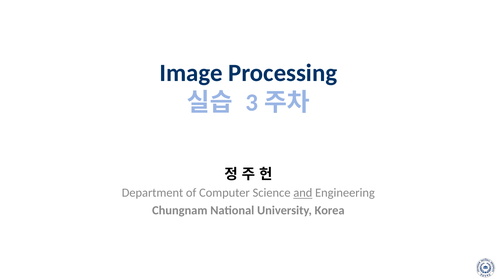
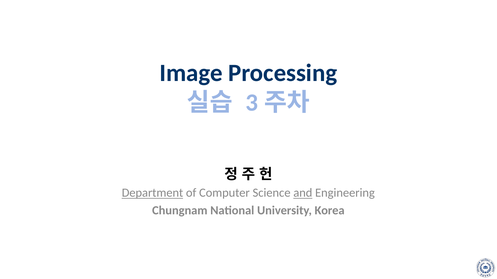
Department underline: none -> present
